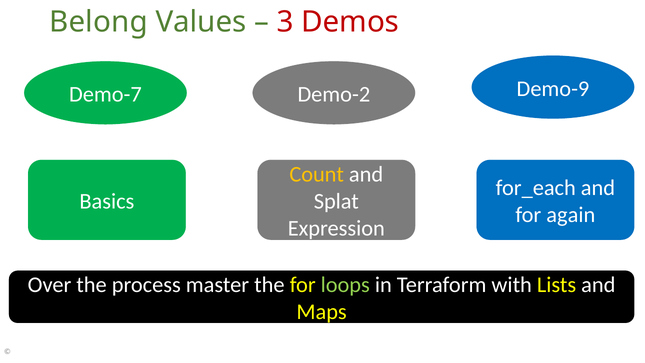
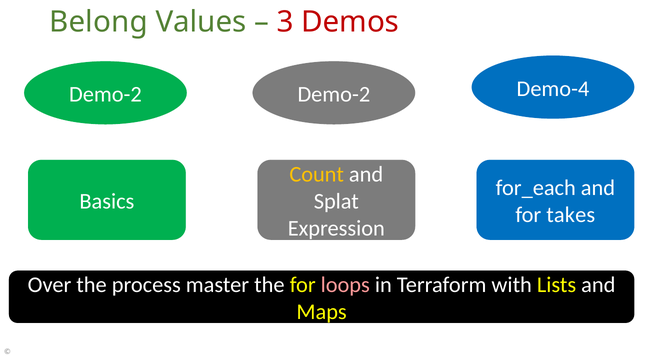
Demo-7 at (105, 94): Demo-7 -> Demo-2
Demo-9: Demo-9 -> Demo-4
again: again -> takes
loops colour: light green -> pink
